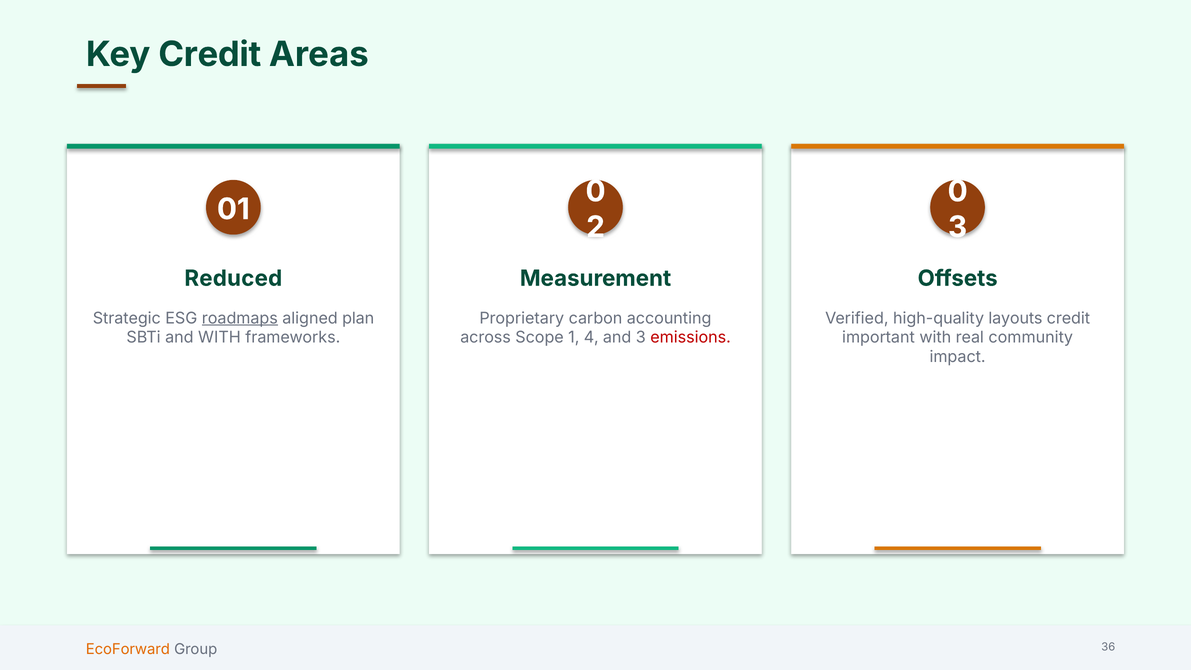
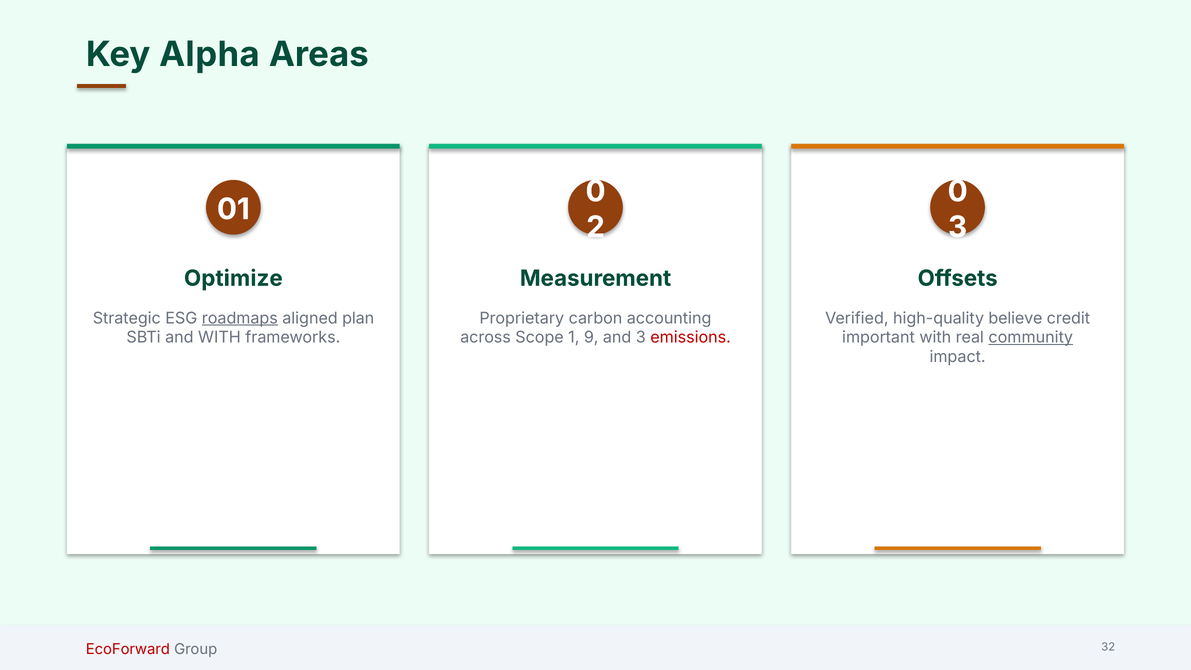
Key Credit: Credit -> Alpha
Reduced: Reduced -> Optimize
layouts: layouts -> believe
4: 4 -> 9
community underline: none -> present
EcoForward colour: orange -> red
36: 36 -> 32
